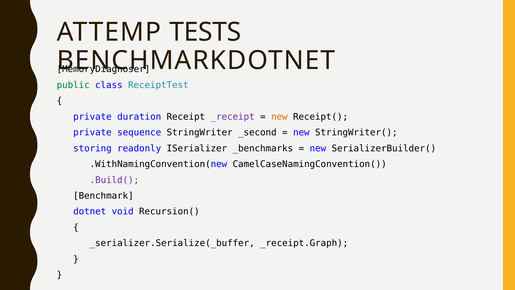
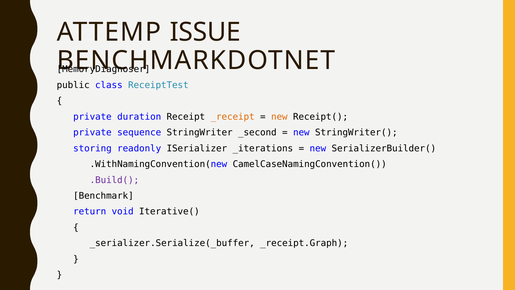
TESTS: TESTS -> ISSUE
public colour: green -> black
_receipt colour: purple -> orange
_benchmarks: _benchmarks -> _iterations
dotnet: dotnet -> return
Recursion(: Recursion( -> Iterative(
